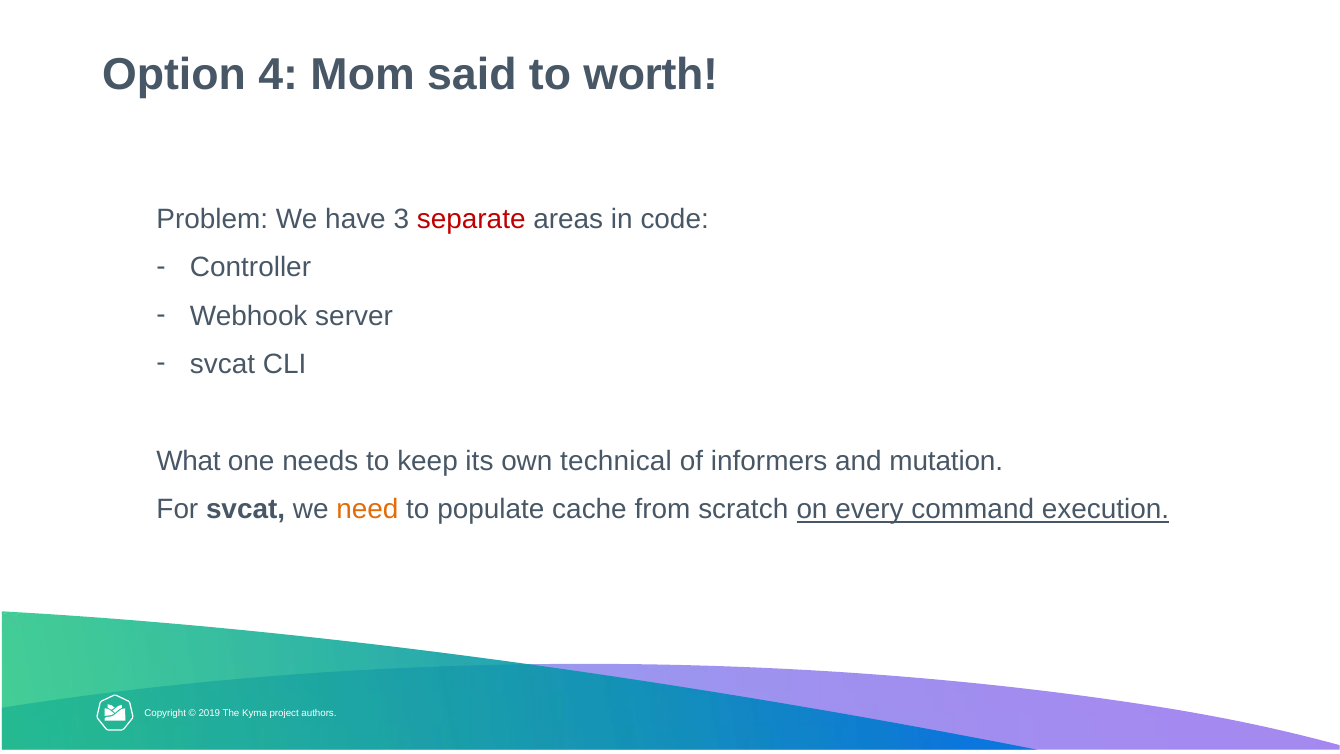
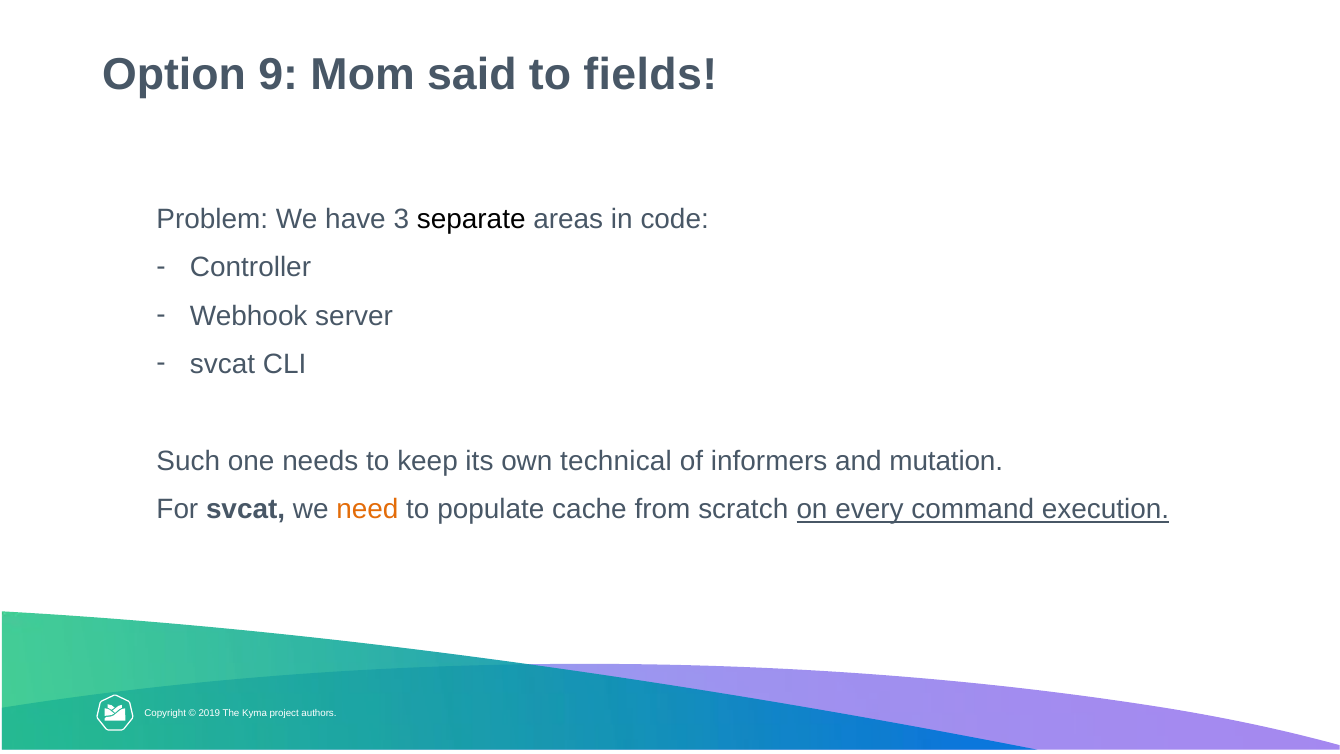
4: 4 -> 9
worth: worth -> fields
separate colour: red -> black
What: What -> Such
